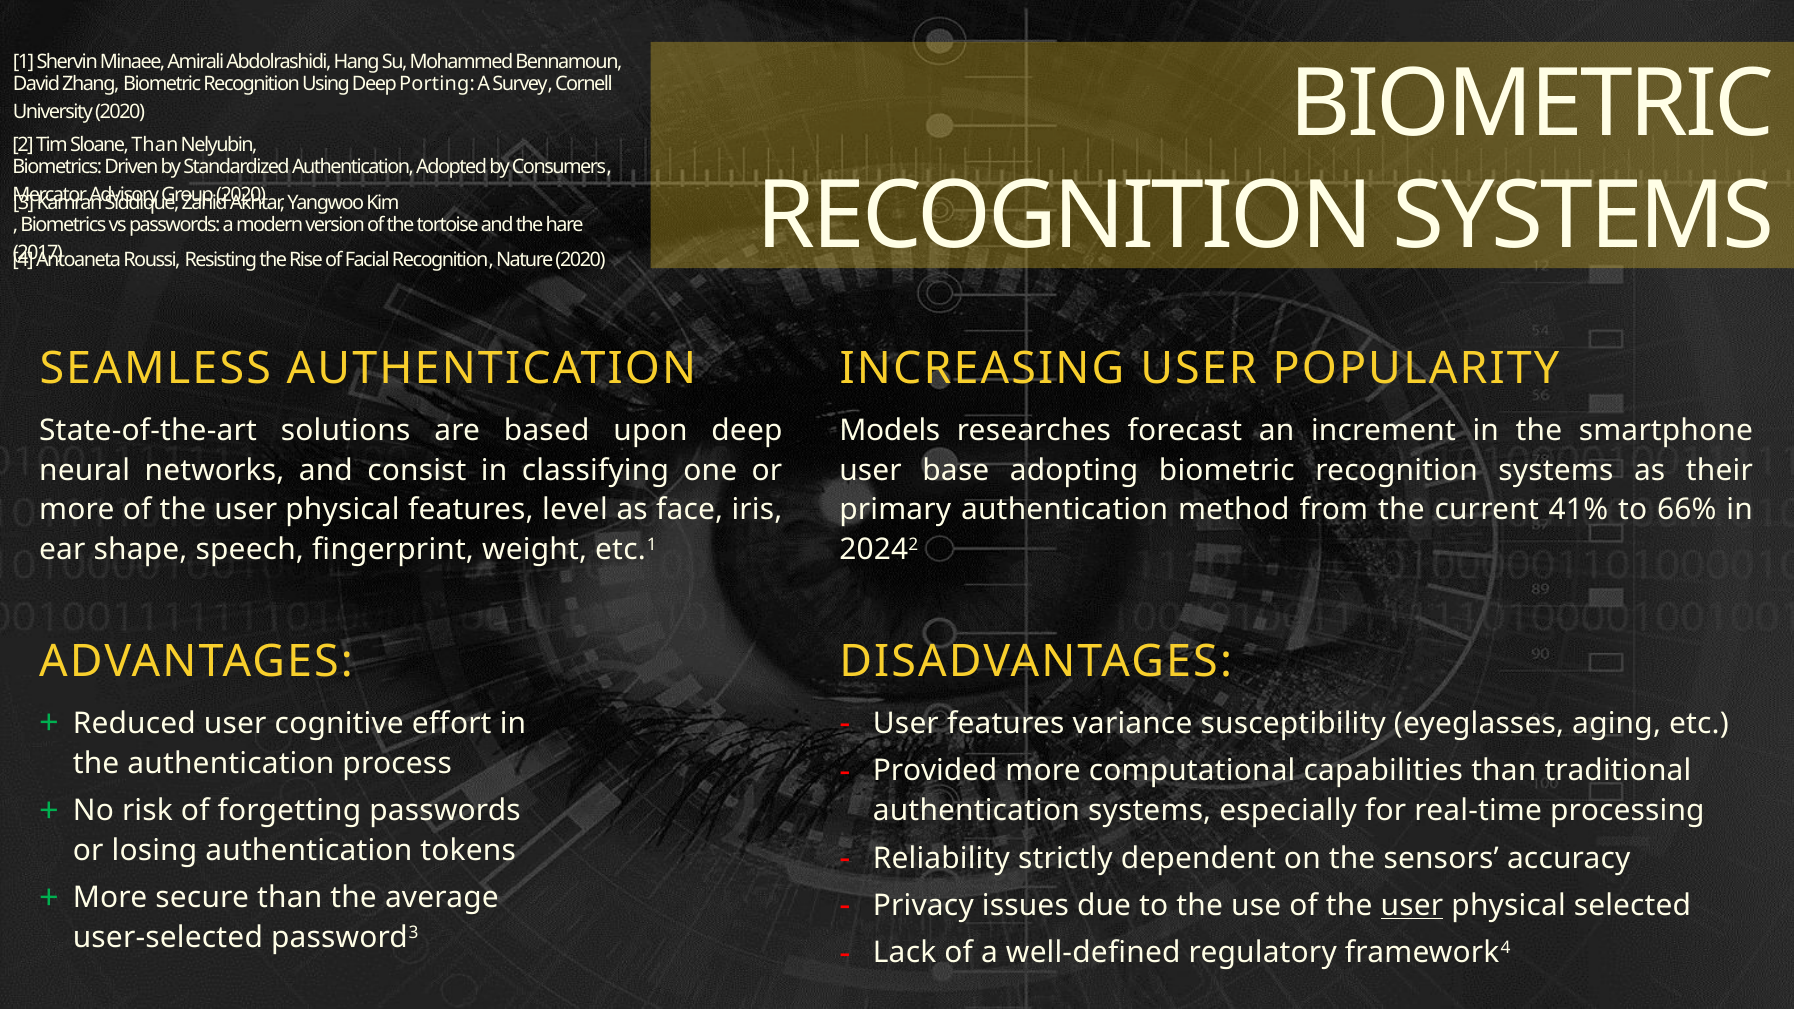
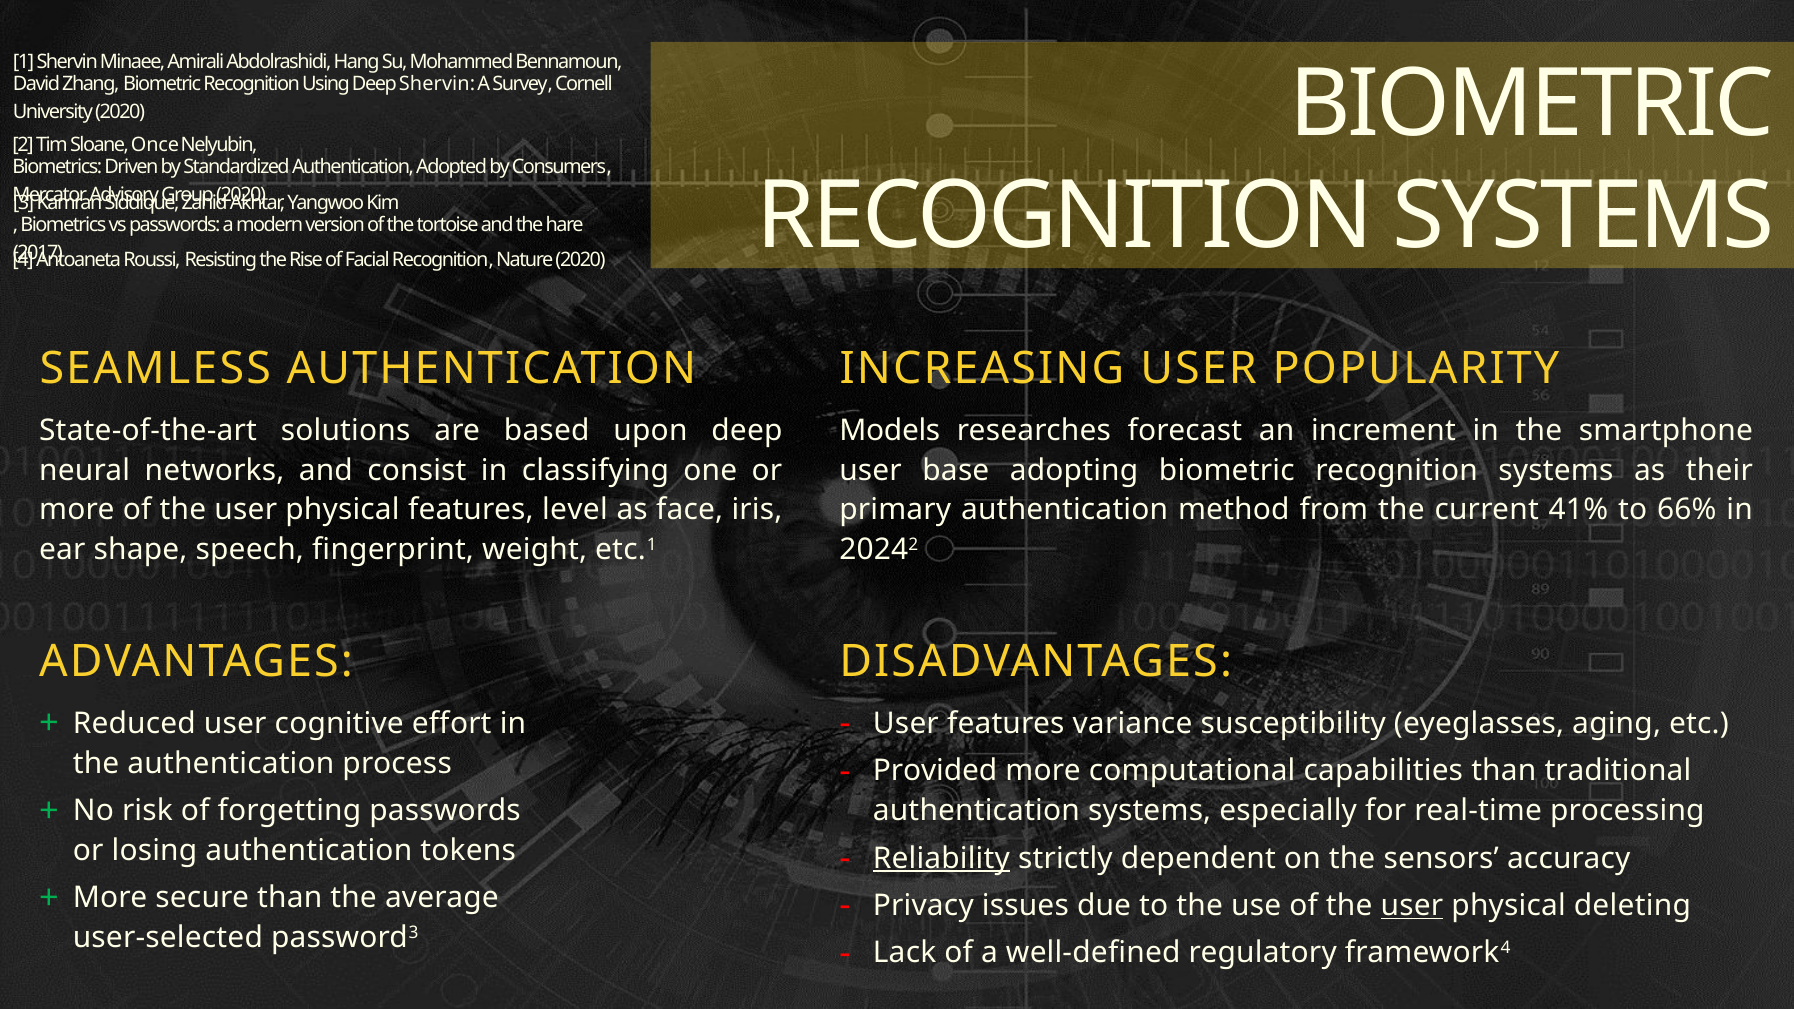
Deep Porting: Porting -> Shervin
Sloane Than: Than -> Once
Reliability underline: none -> present
selected: selected -> deleting
